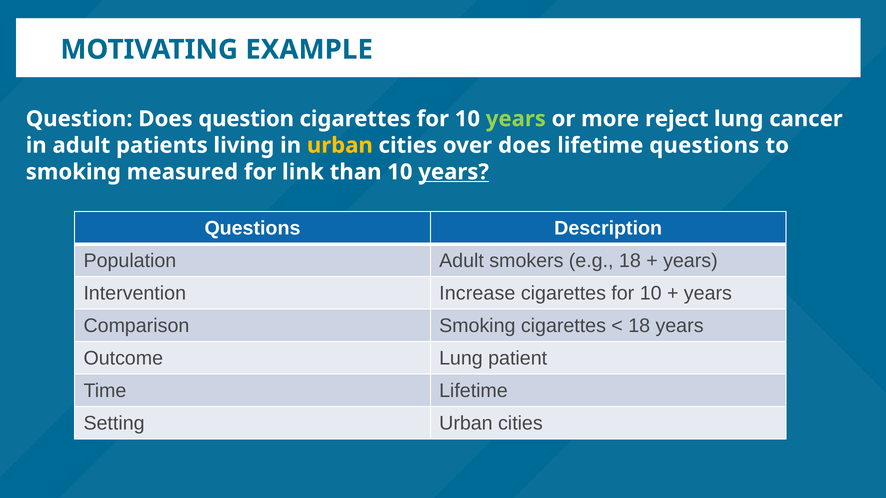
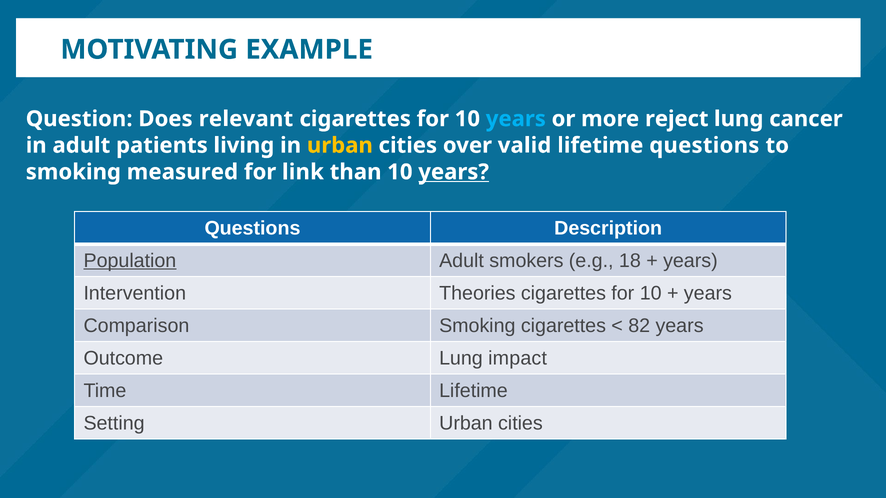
Does question: question -> relevant
years at (516, 119) colour: light green -> light blue
over does: does -> valid
Population underline: none -> present
Increase: Increase -> Theories
18 at (639, 326): 18 -> 82
patient: patient -> impact
